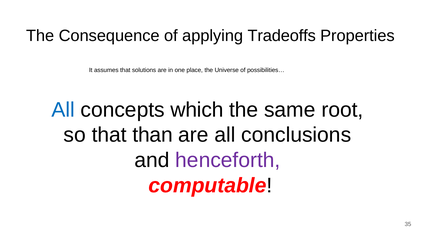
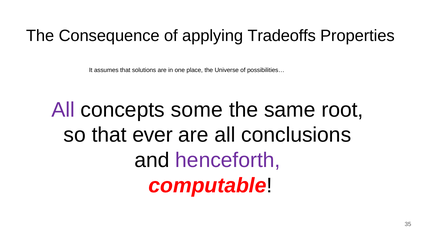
All at (63, 110) colour: blue -> purple
which: which -> some
than: than -> ever
